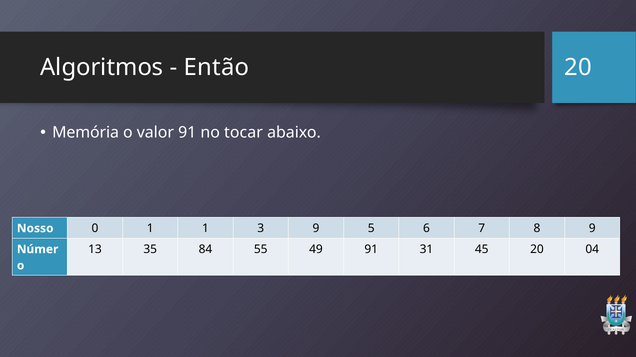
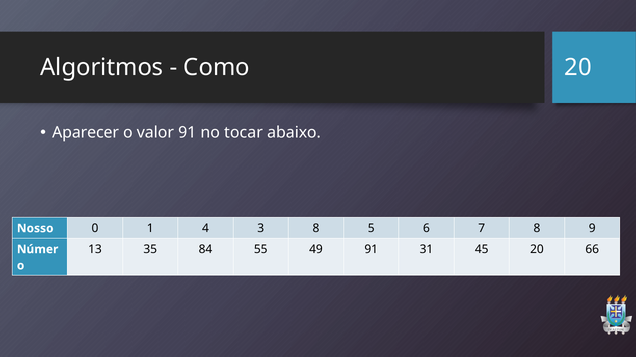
Então: Então -> Como
Memória: Memória -> Aparecer
1 1: 1 -> 4
3 9: 9 -> 8
04: 04 -> 66
